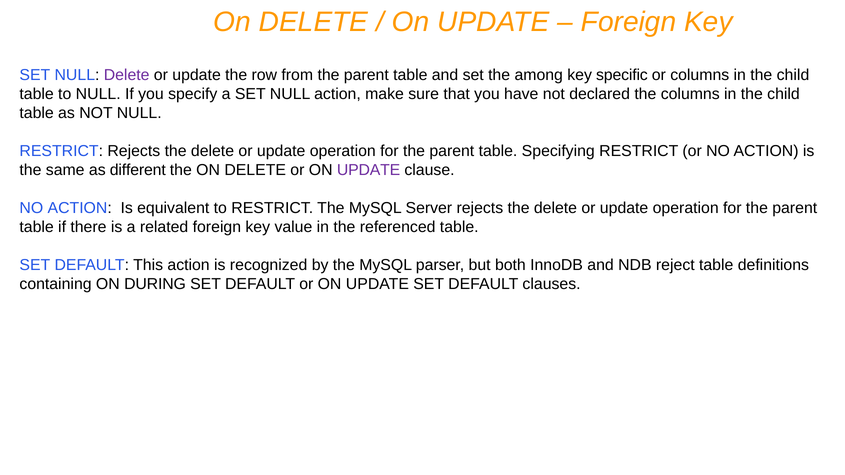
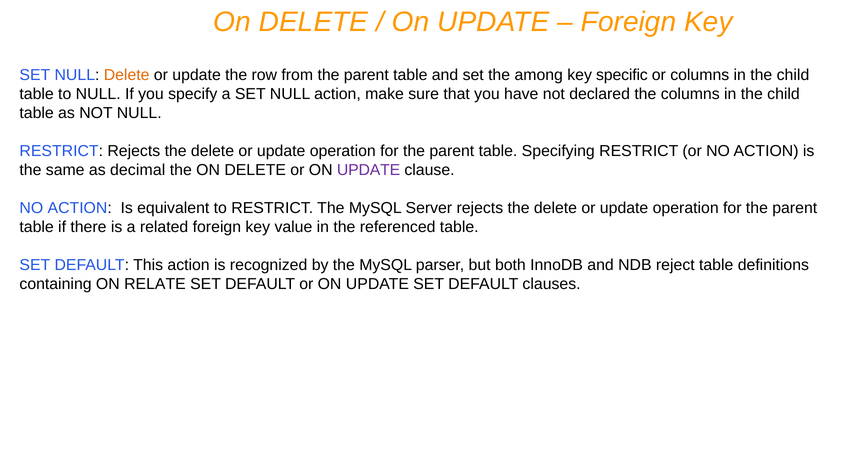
Delete at (127, 75) colour: purple -> orange
different: different -> decimal
DURING: DURING -> RELATE
